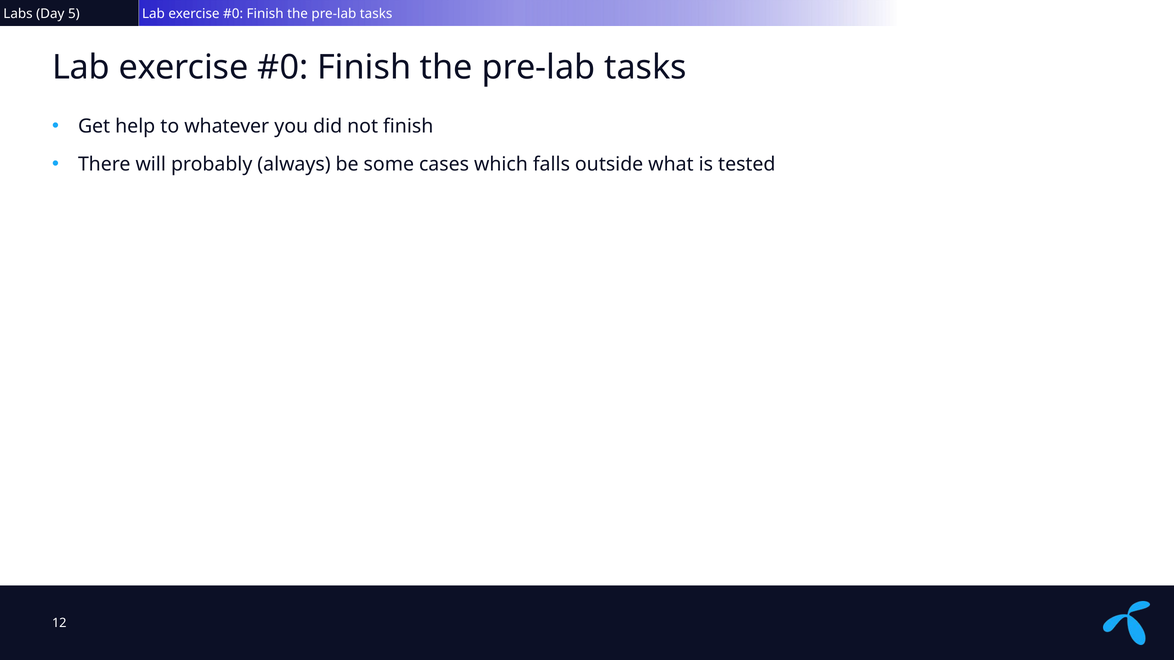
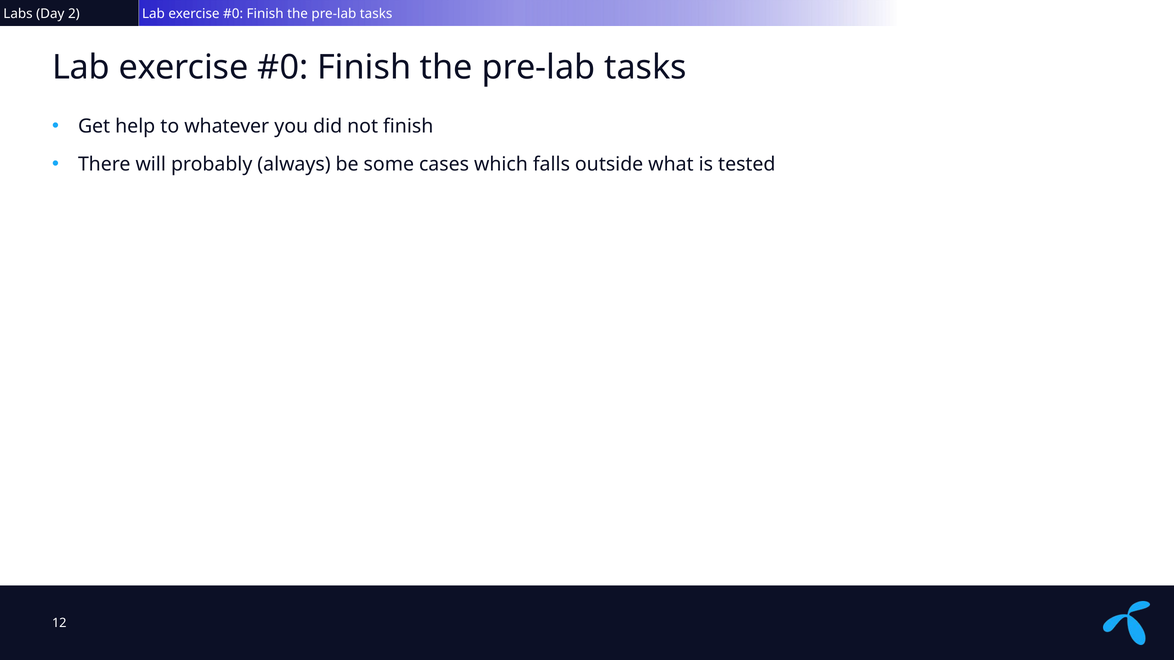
5: 5 -> 2
